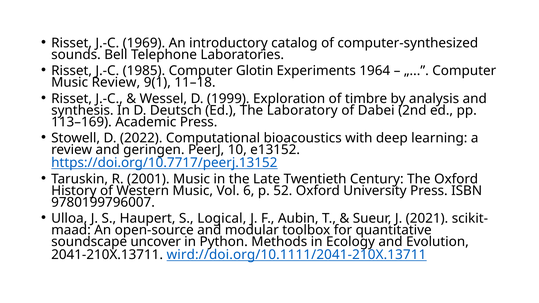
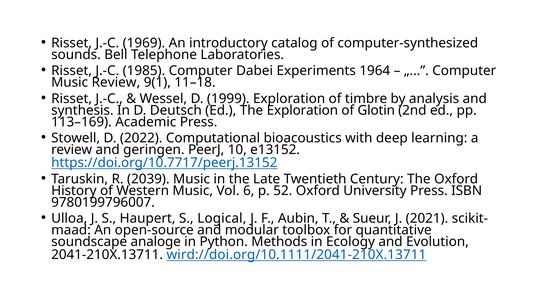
Glotin: Glotin -> Dabei
The Laboratory: Laboratory -> Exploration
Dabei: Dabei -> Glotin
2001: 2001 -> 2039
uncover: uncover -> analoge
